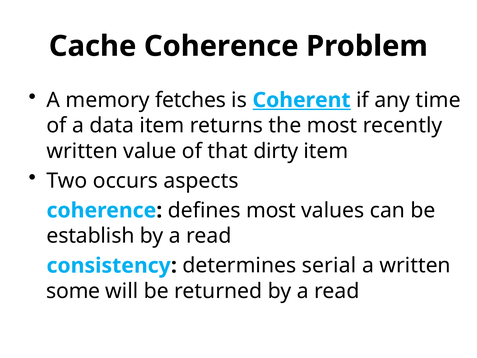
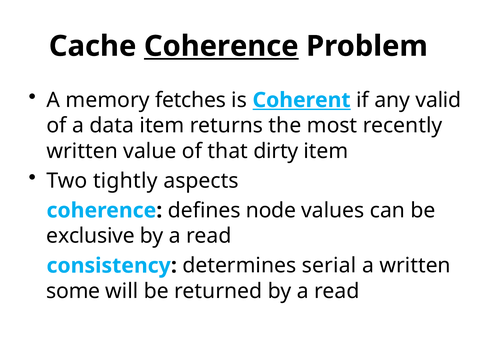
Coherence at (221, 46) underline: none -> present
time: time -> valid
occurs: occurs -> tightly
defines most: most -> node
establish: establish -> exclusive
